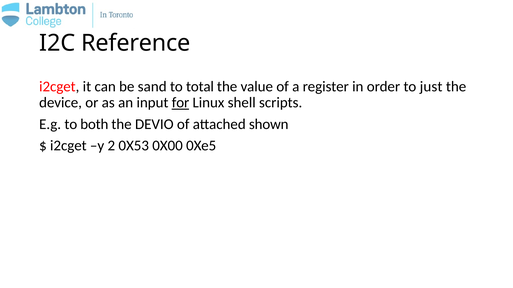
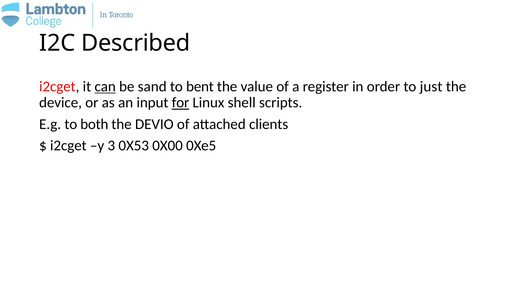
Reference: Reference -> Described
can underline: none -> present
total: total -> bent
shown: shown -> clients
2: 2 -> 3
